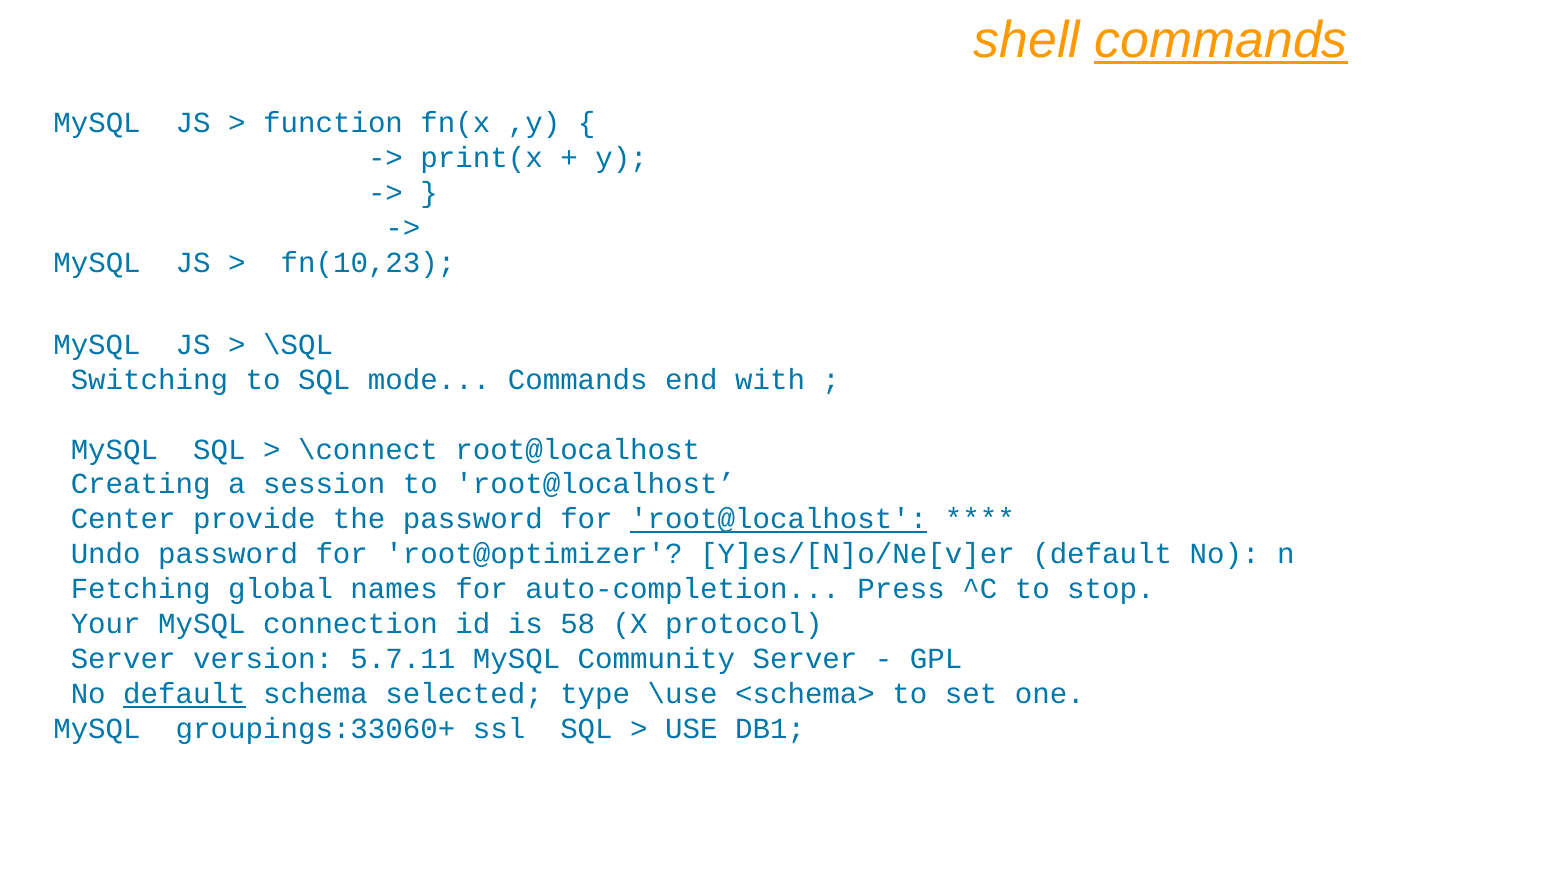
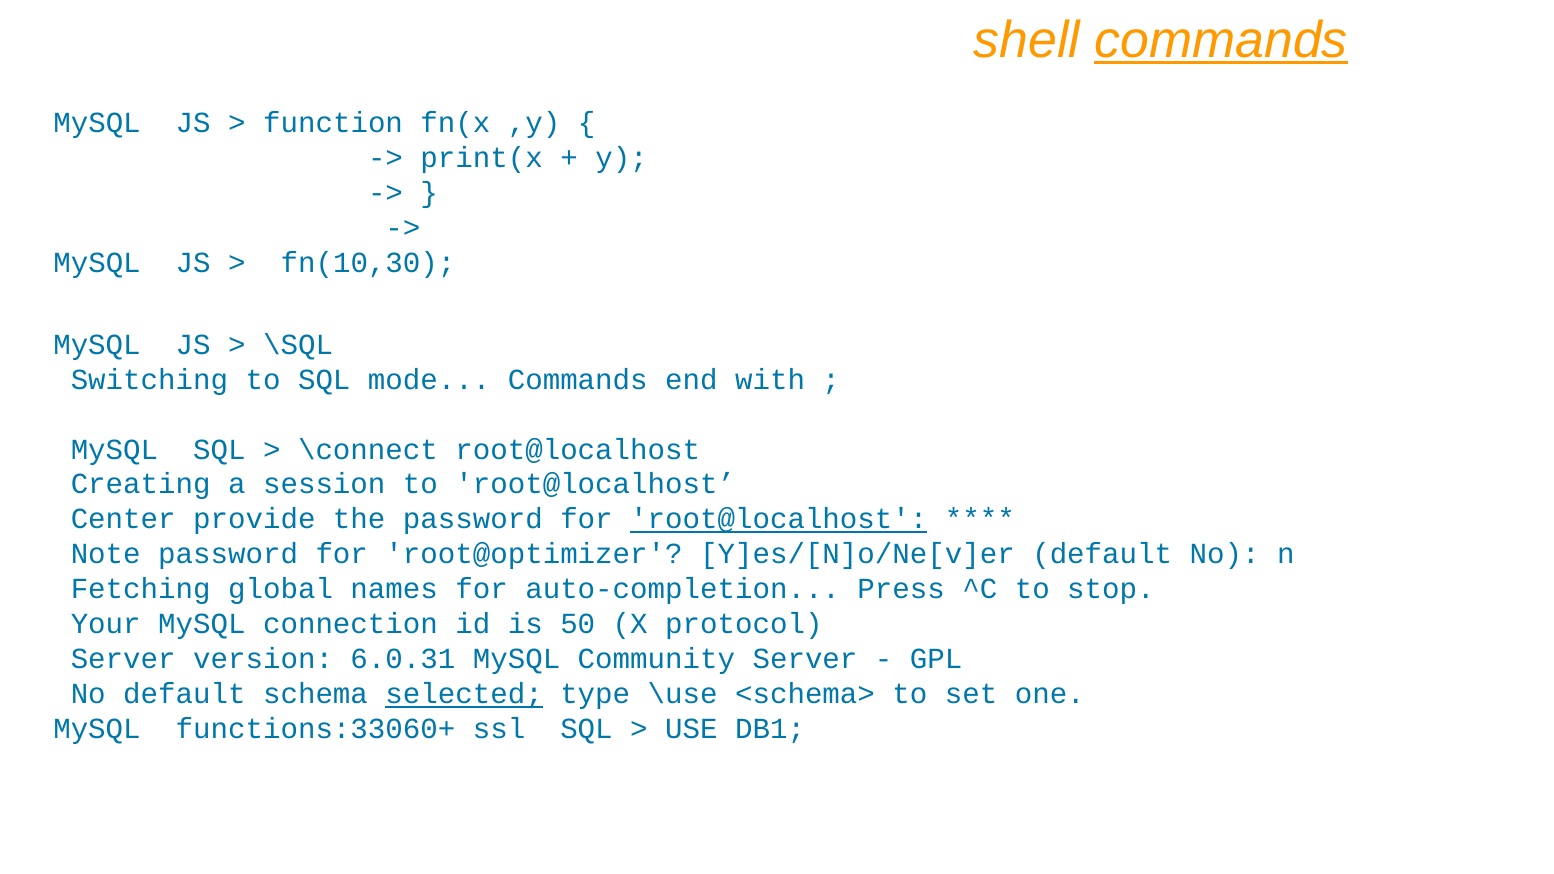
fn(10,23: fn(10,23 -> fn(10,30
Undo: Undo -> Note
58: 58 -> 50
5.7.11: 5.7.11 -> 6.0.31
default at (184, 694) underline: present -> none
selected underline: none -> present
groupings:33060+: groupings:33060+ -> functions:33060+
